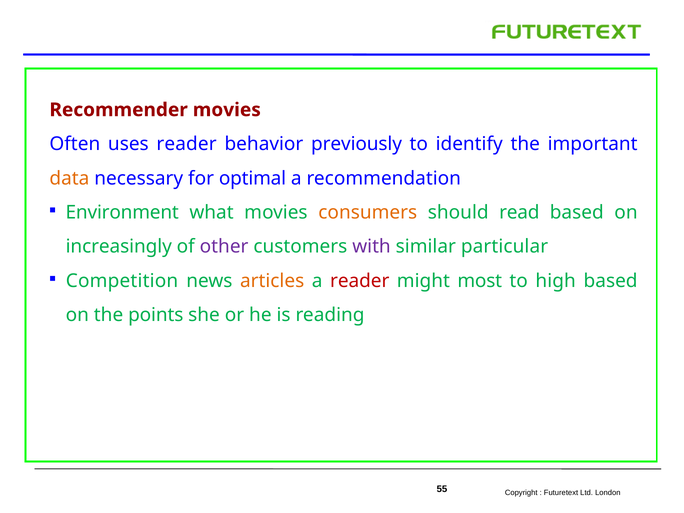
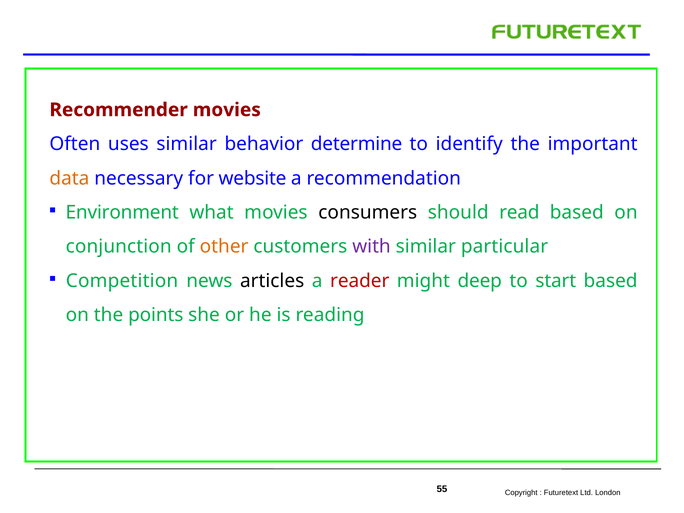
uses reader: reader -> similar
previously: previously -> determine
optimal: optimal -> website
consumers colour: orange -> black
increasingly: increasingly -> conjunction
other colour: purple -> orange
articles colour: orange -> black
most: most -> deep
high: high -> start
